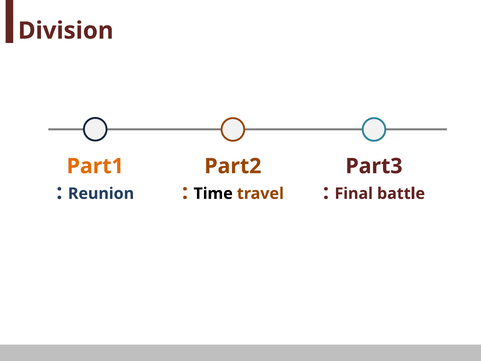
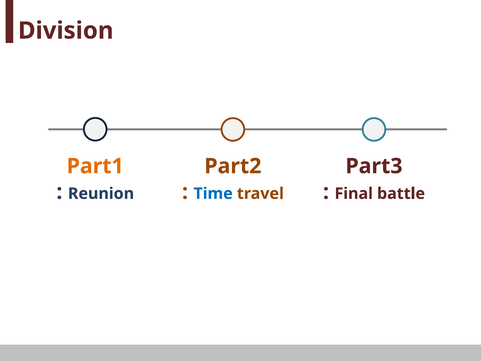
Time colour: black -> blue
